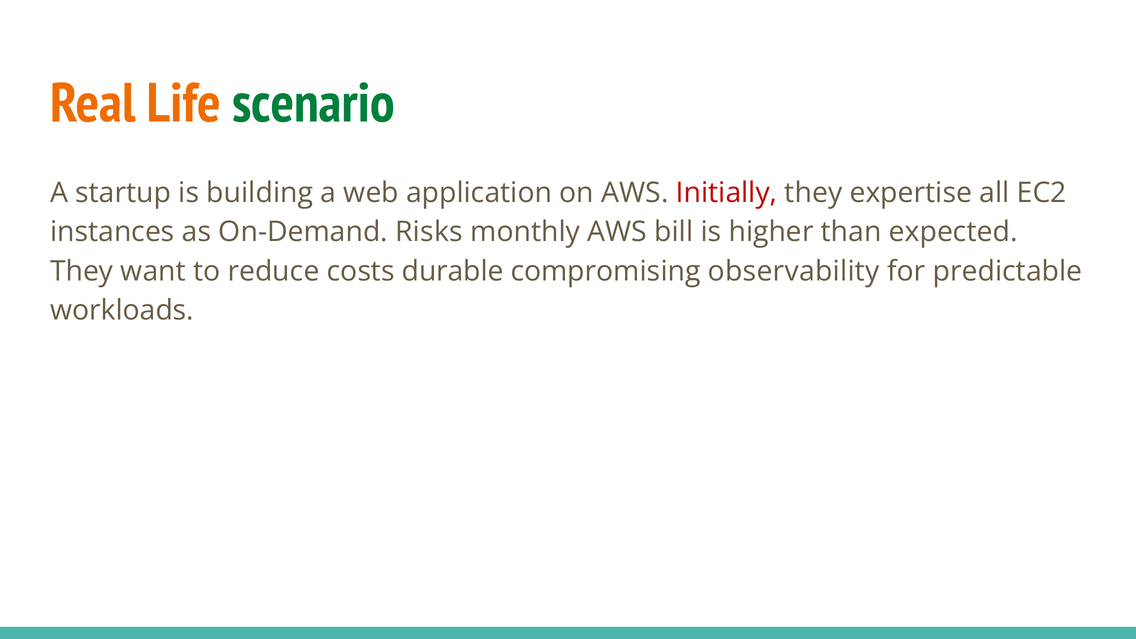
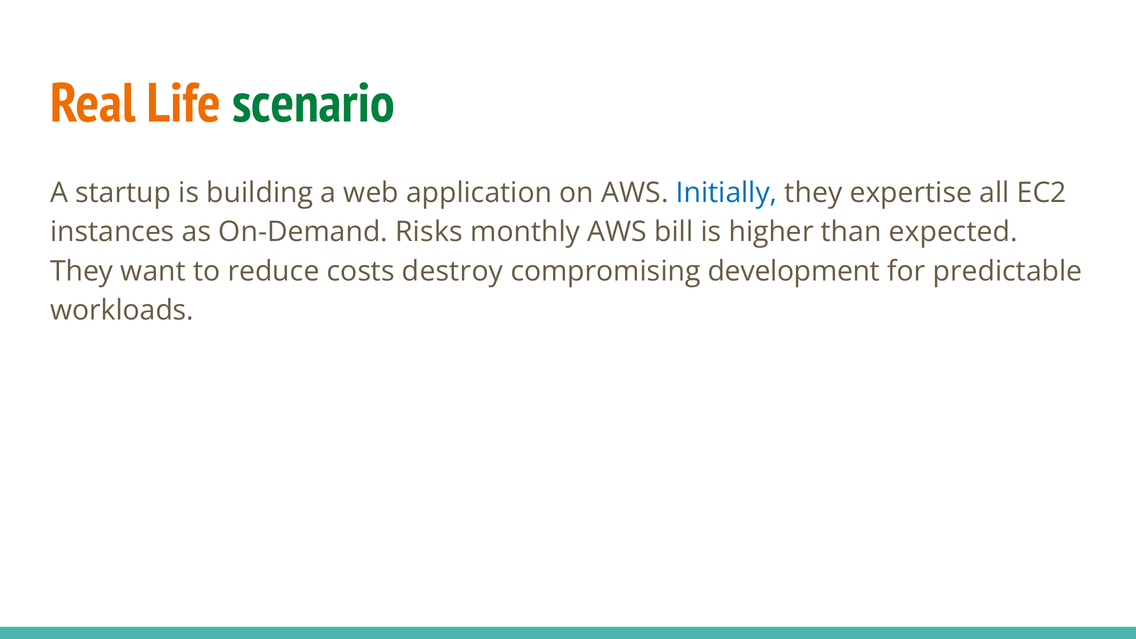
Initially colour: red -> blue
durable: durable -> destroy
observability: observability -> development
